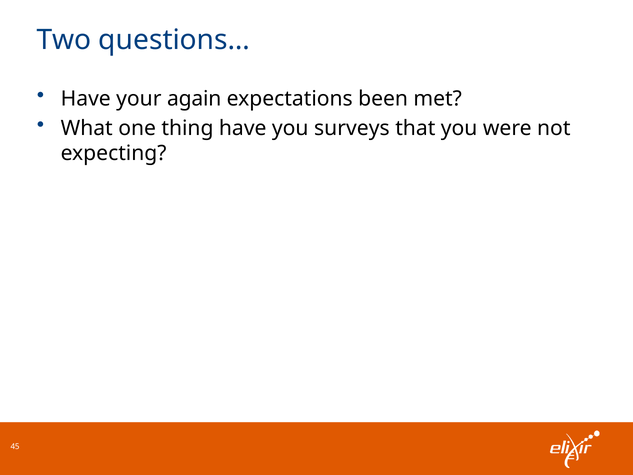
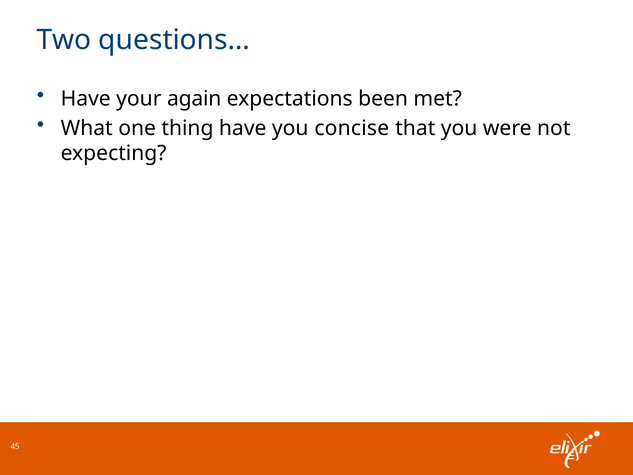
surveys: surveys -> concise
